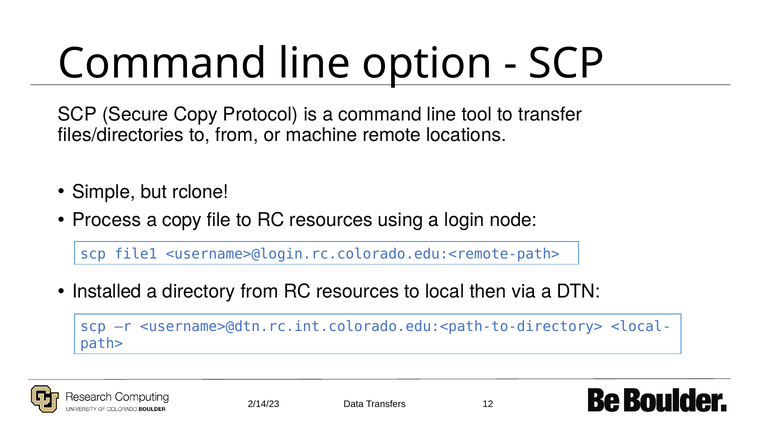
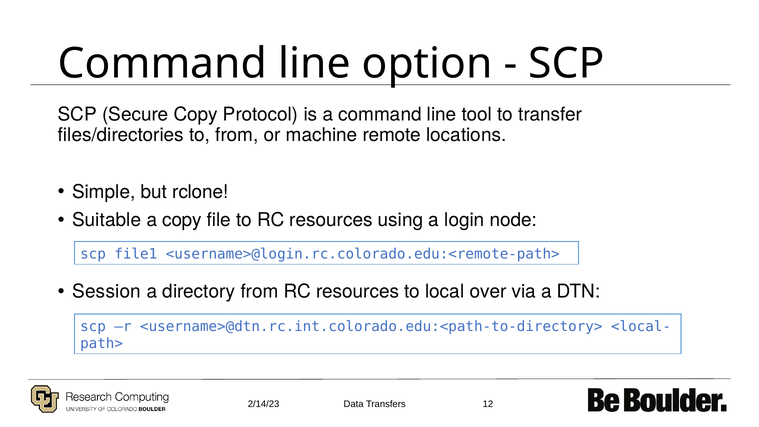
Process: Process -> Suitable
Installed: Installed -> Session
then: then -> over
